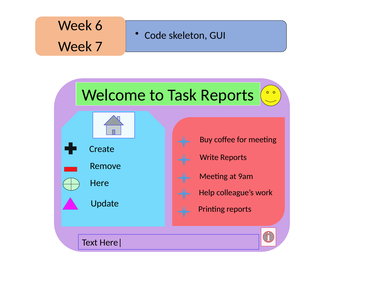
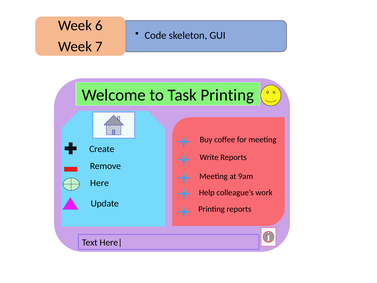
Task Reports: Reports -> Printing
